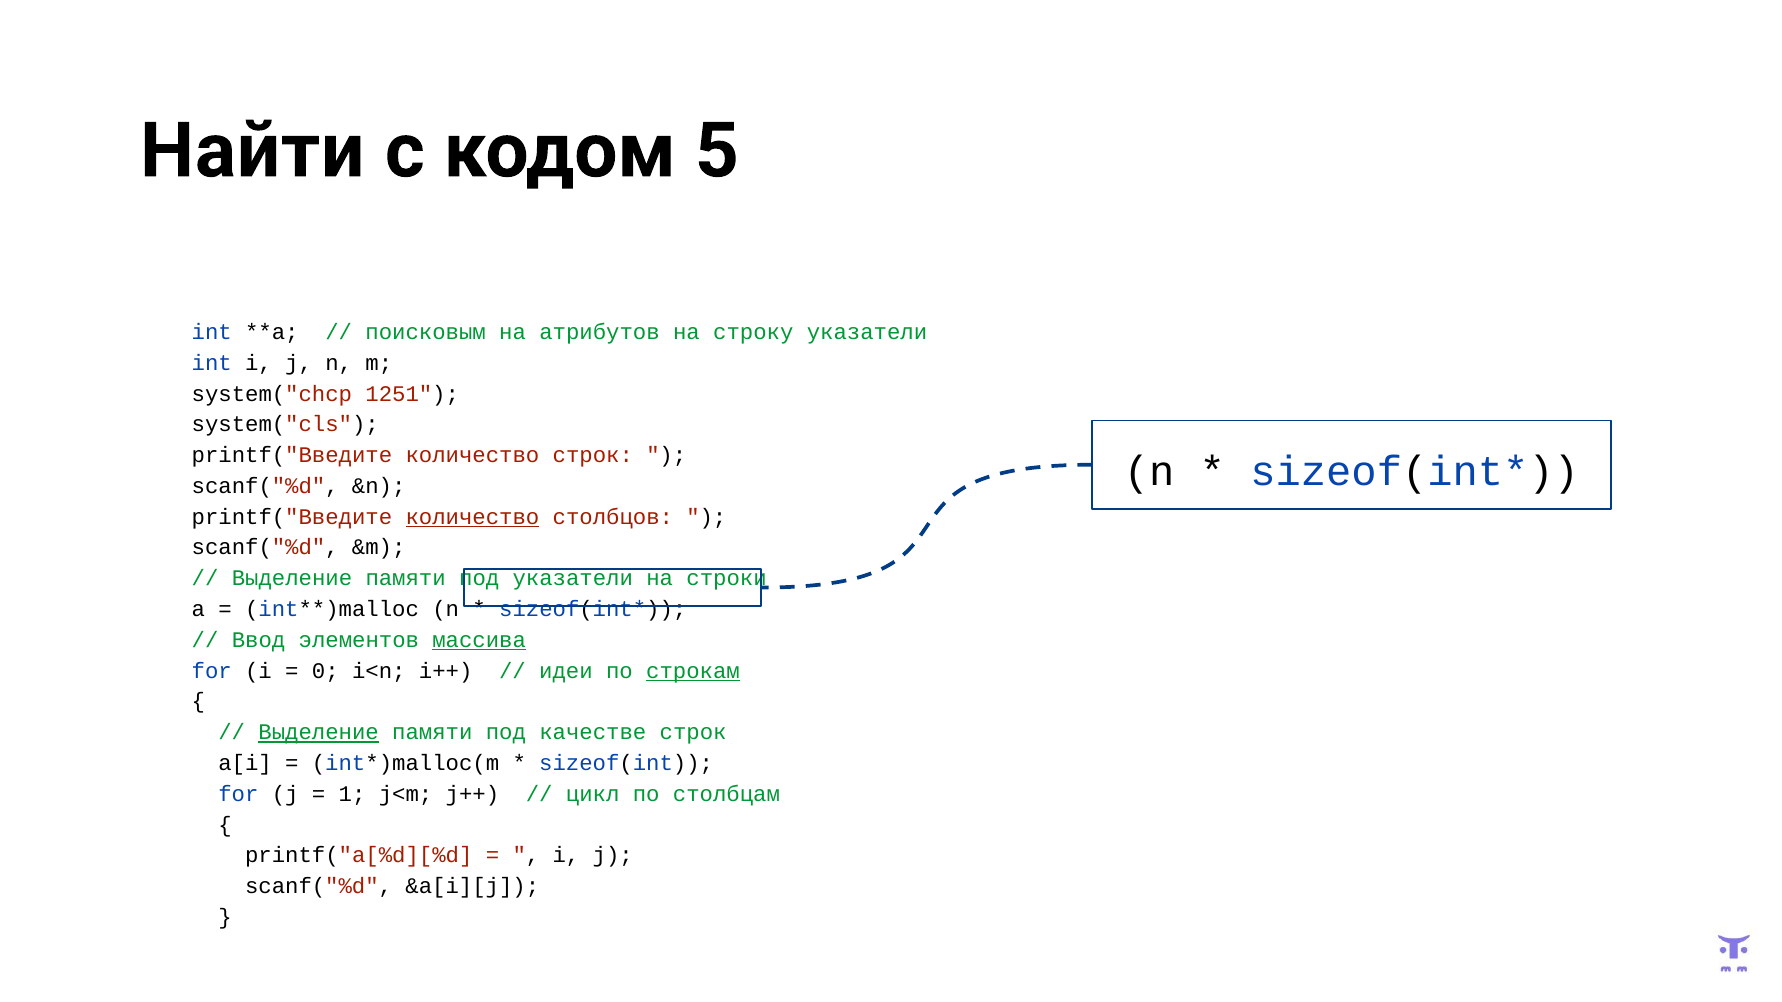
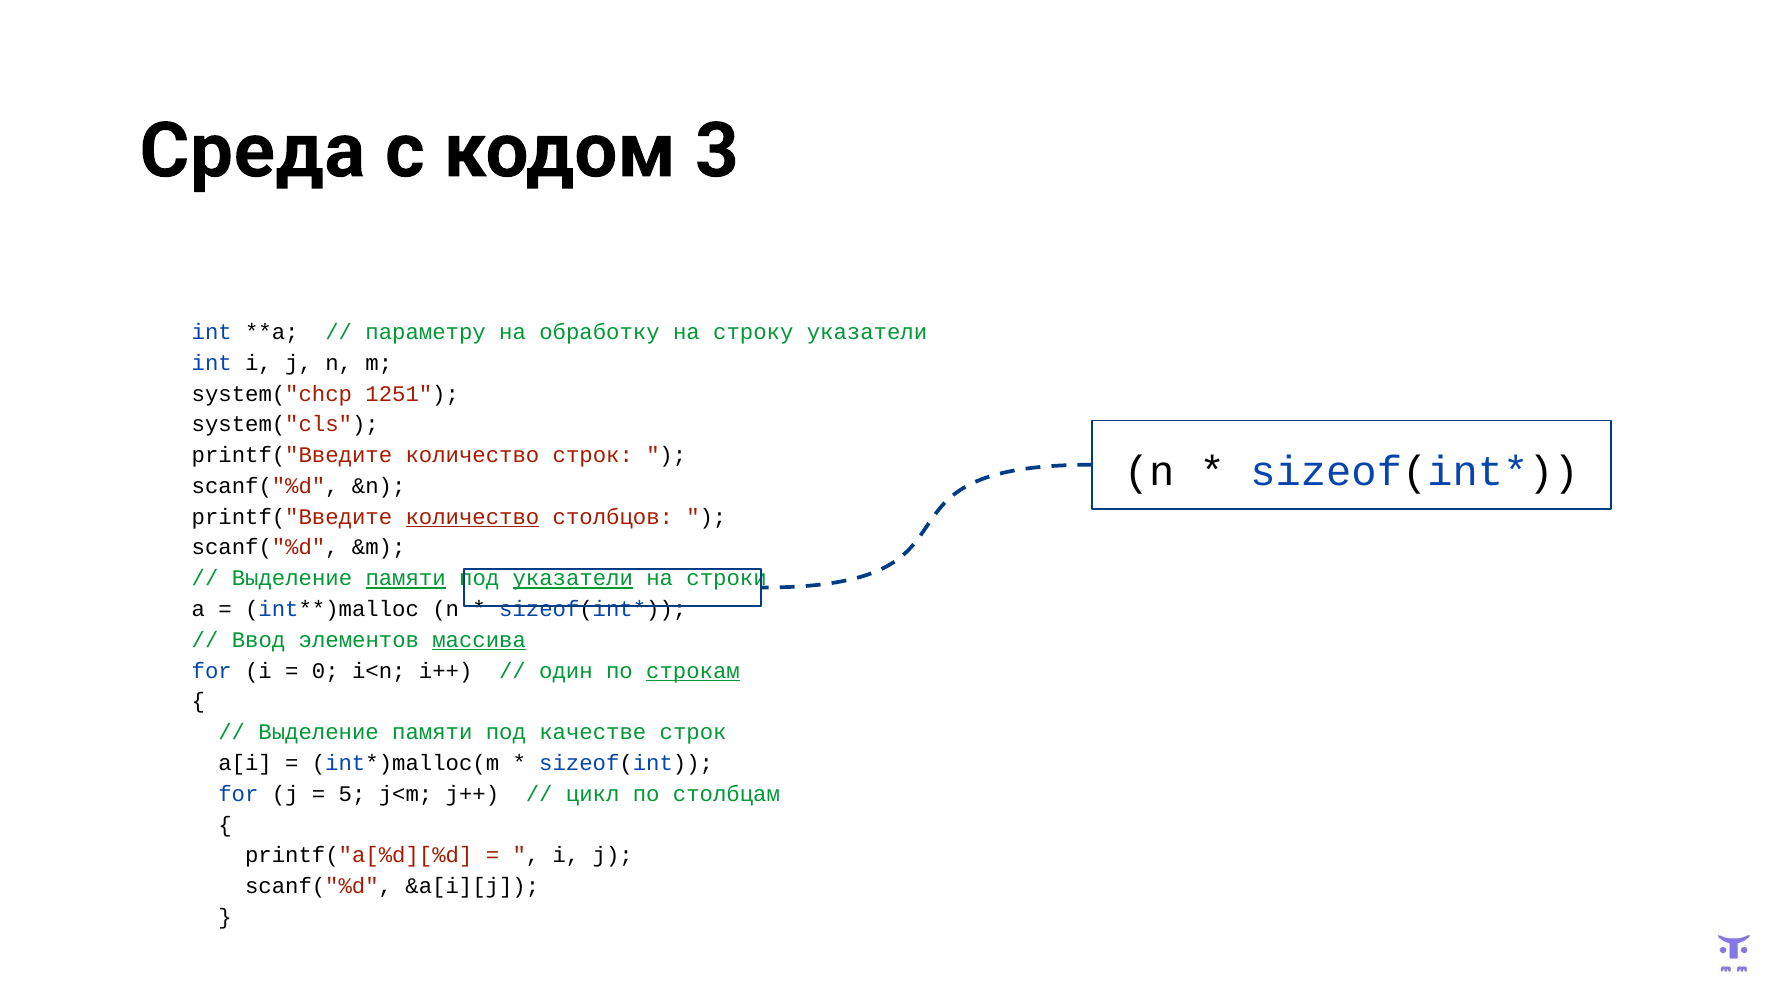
Найти: Найти -> Среда
5: 5 -> 3
поисковым: поисковым -> параметру
атрибутов: атрибутов -> обработку
памяти at (406, 579) underline: none -> present
указатели at (573, 579) underline: none -> present
идеи: идеи -> один
Выделение at (319, 733) underline: present -> none
1: 1 -> 5
